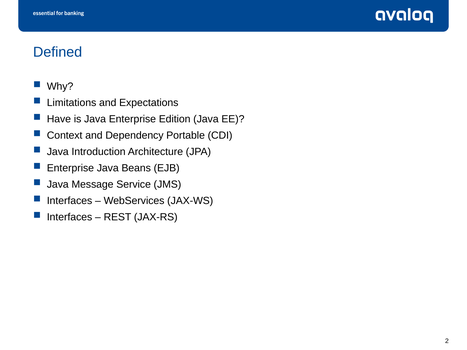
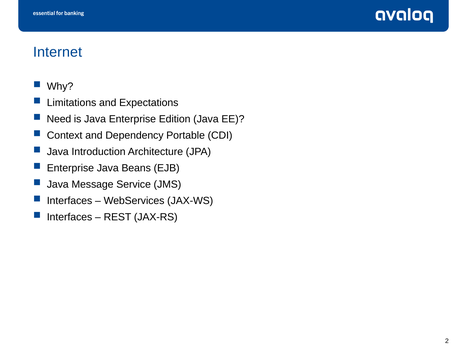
Defined: Defined -> Internet
Have: Have -> Need
